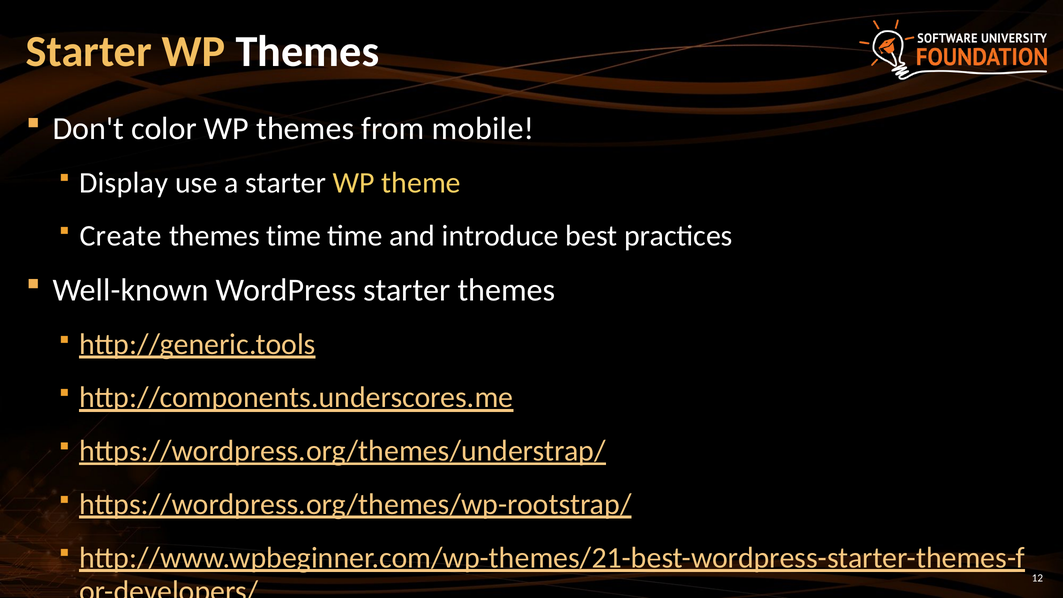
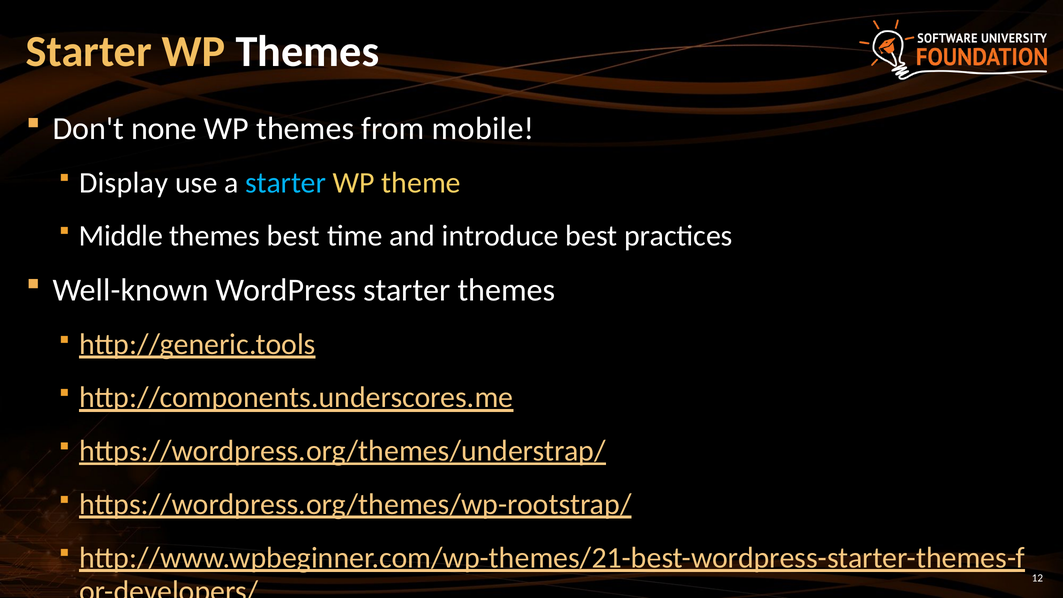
color: color -> none
starter at (286, 183) colour: white -> light blue
Create: Create -> Middle
themes time: time -> best
